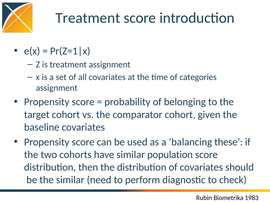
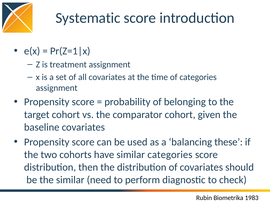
Treatment at (88, 18): Treatment -> Systematic
similar population: population -> categories
